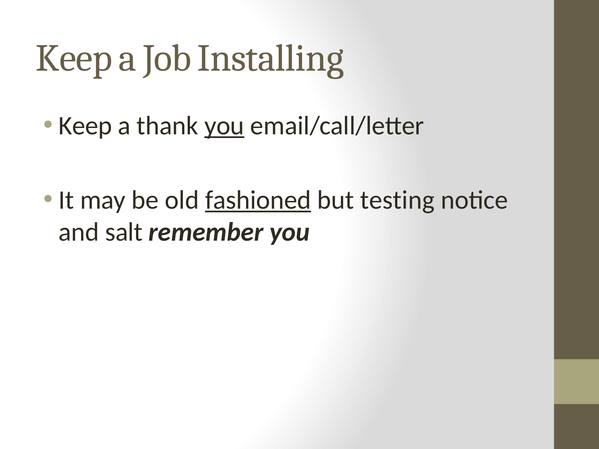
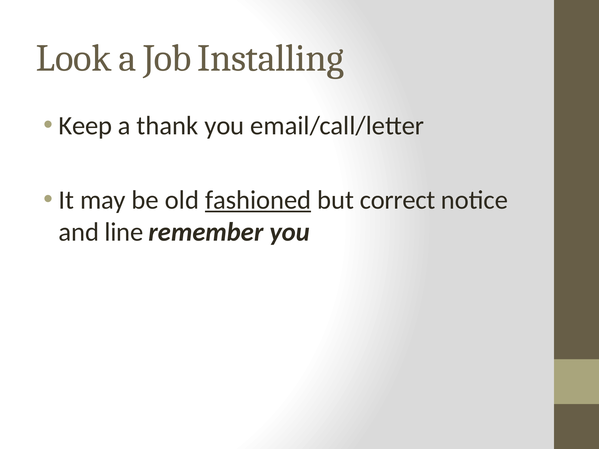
Keep at (74, 58): Keep -> Look
you at (224, 126) underline: present -> none
testing: testing -> correct
salt: salt -> line
